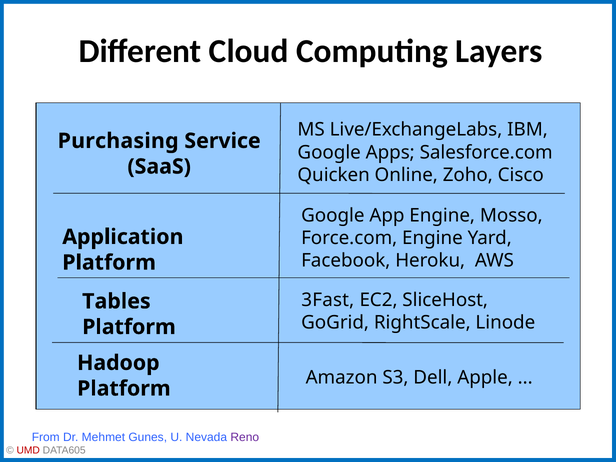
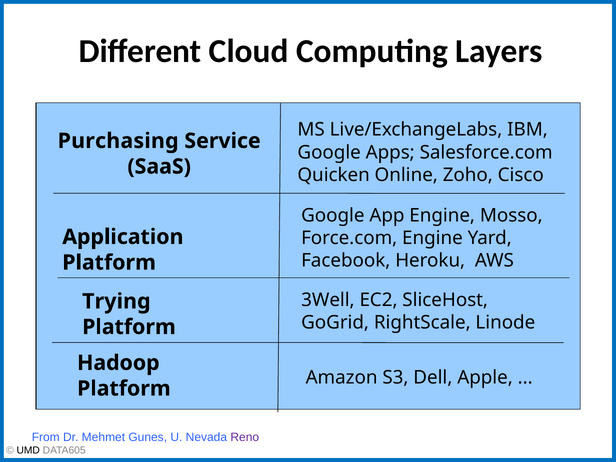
3Fast: 3Fast -> 3Well
Tables: Tables -> Trying
UMD colour: red -> black
